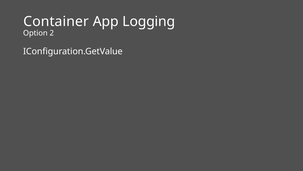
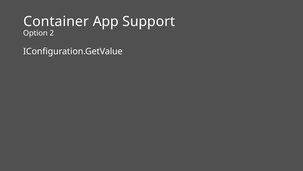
Logging: Logging -> Support
